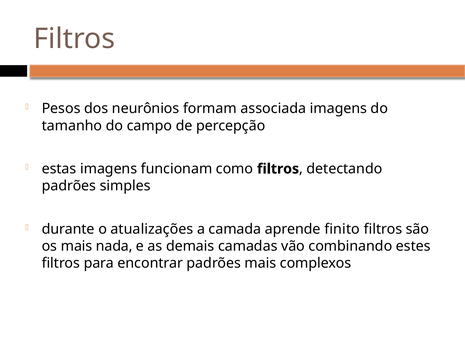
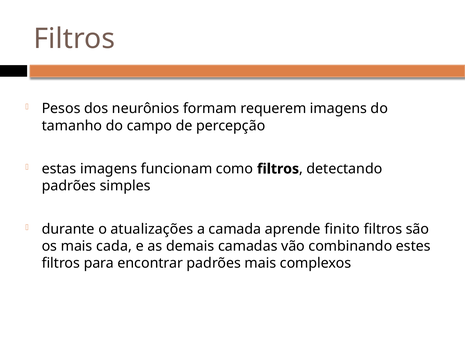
associada: associada -> requerem
nada: nada -> cada
